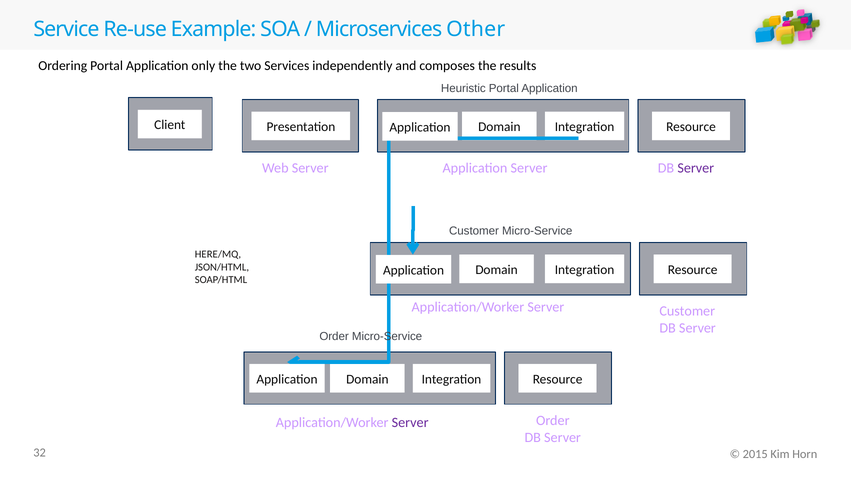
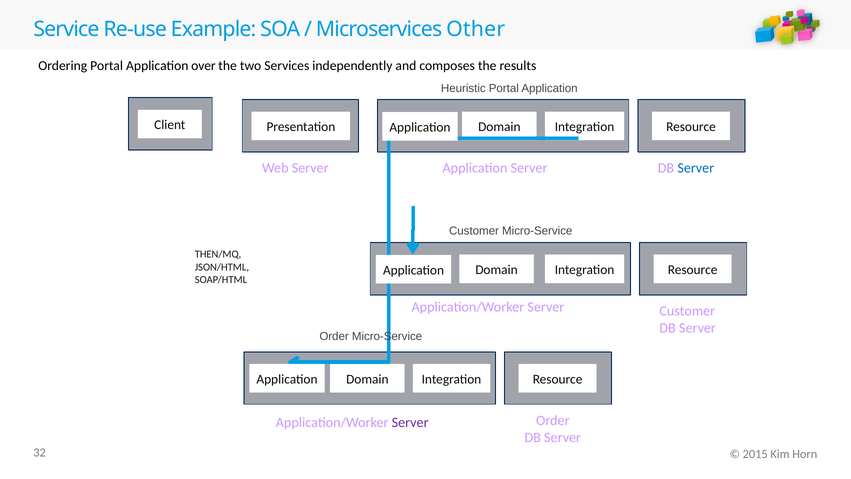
only: only -> over
Server at (696, 168) colour: purple -> blue
HERE/MQ: HERE/MQ -> THEN/MQ
